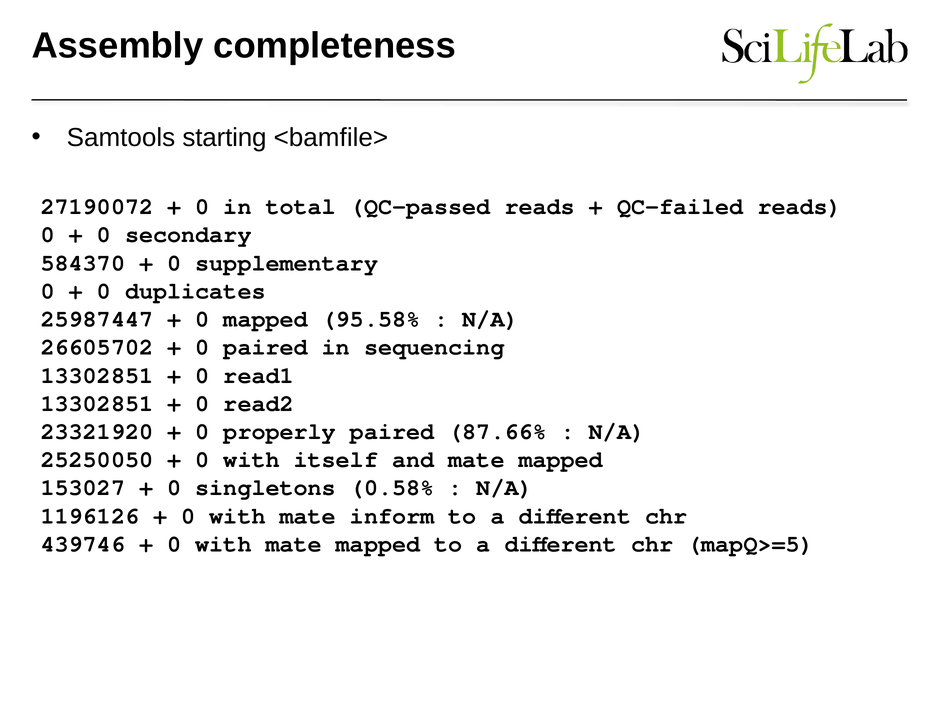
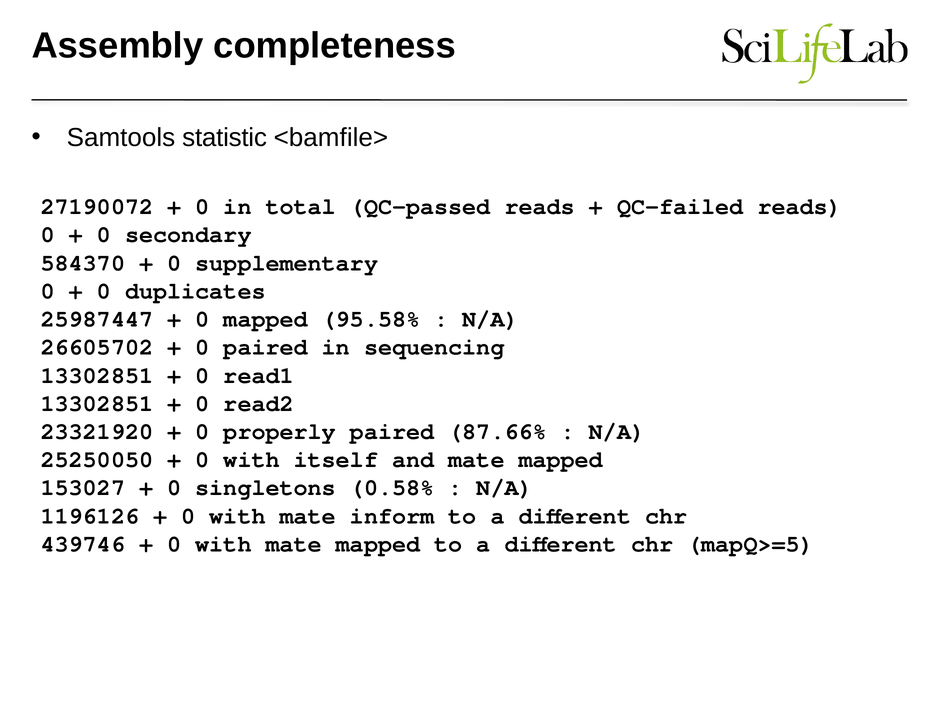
starting: starting -> statistic
